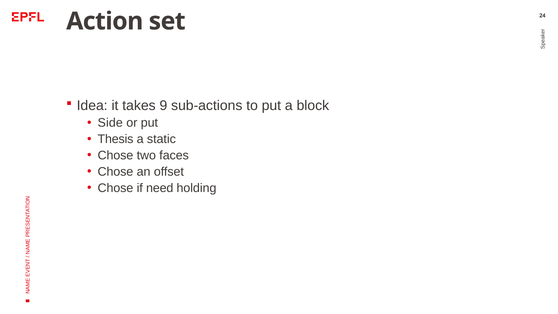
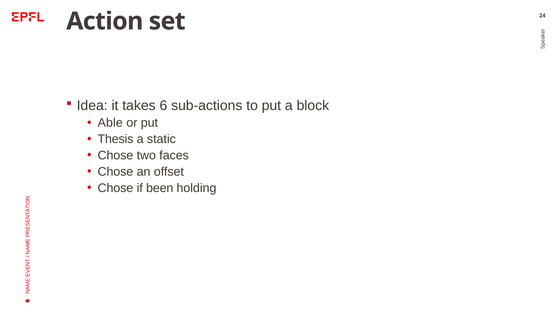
9: 9 -> 6
Side: Side -> Able
need: need -> been
